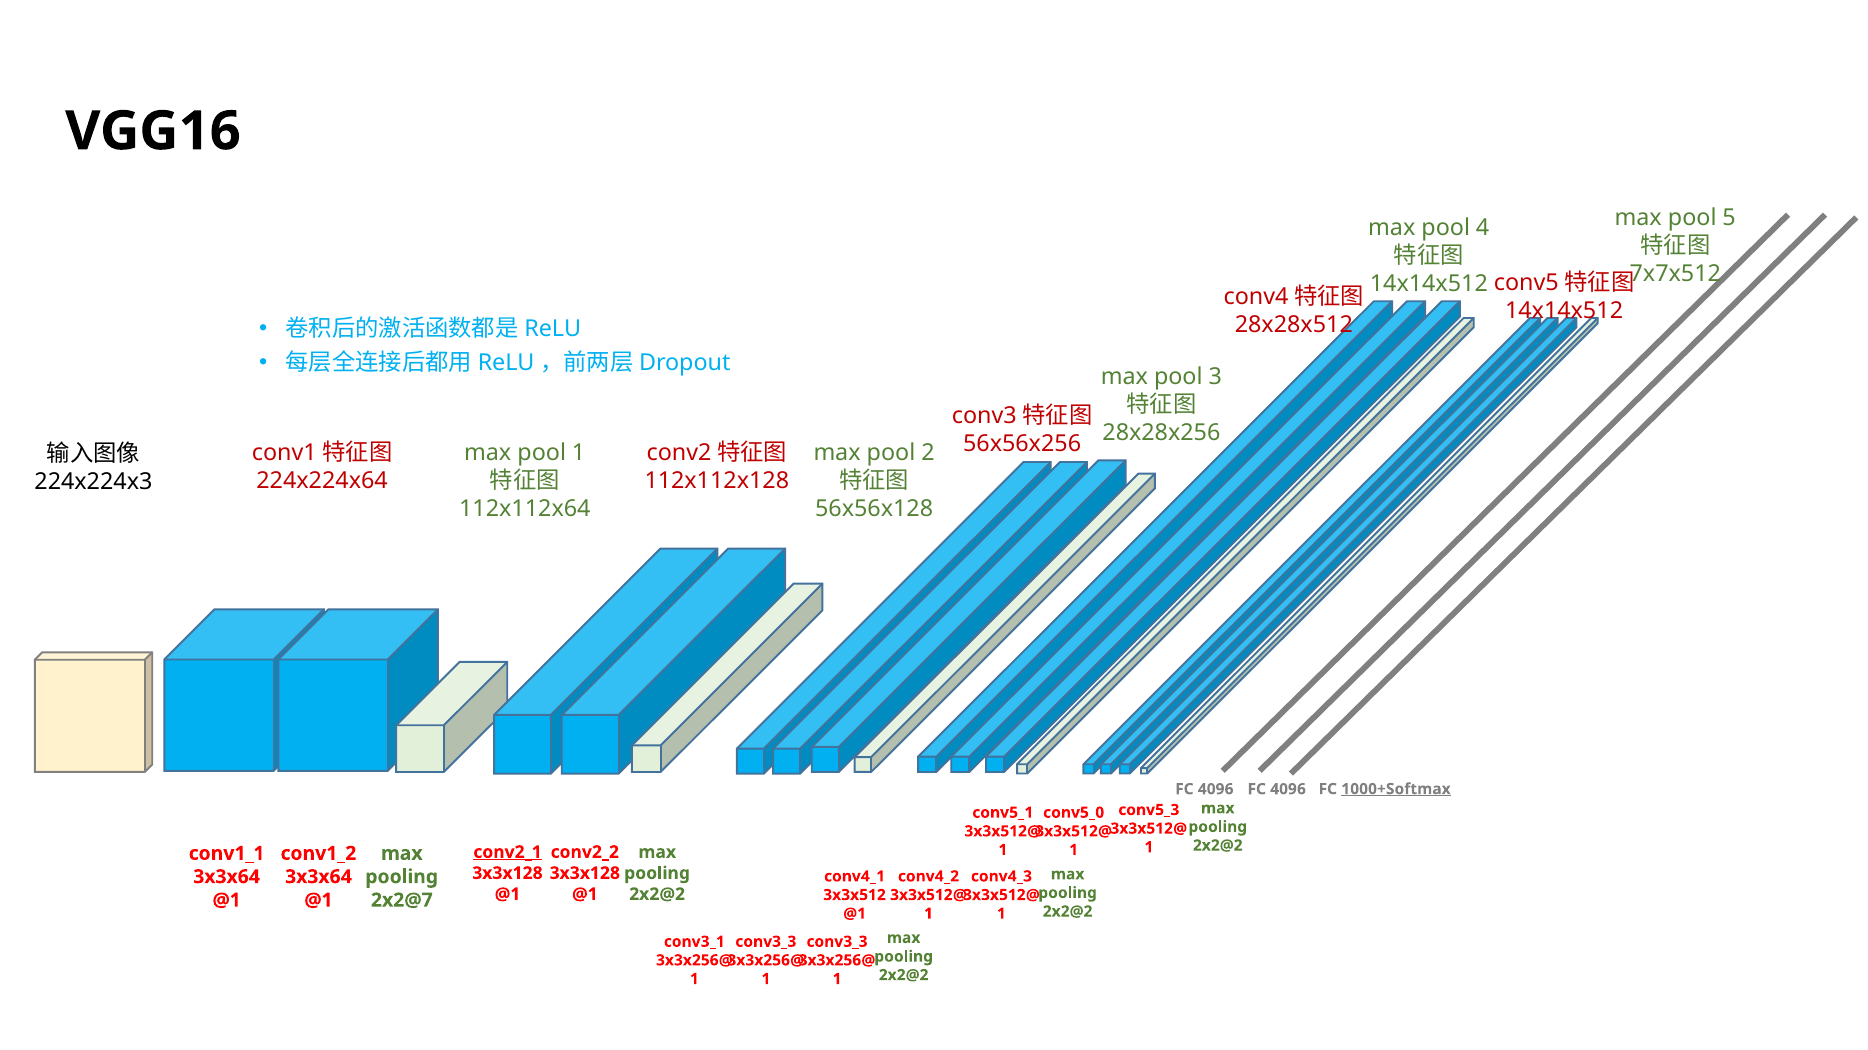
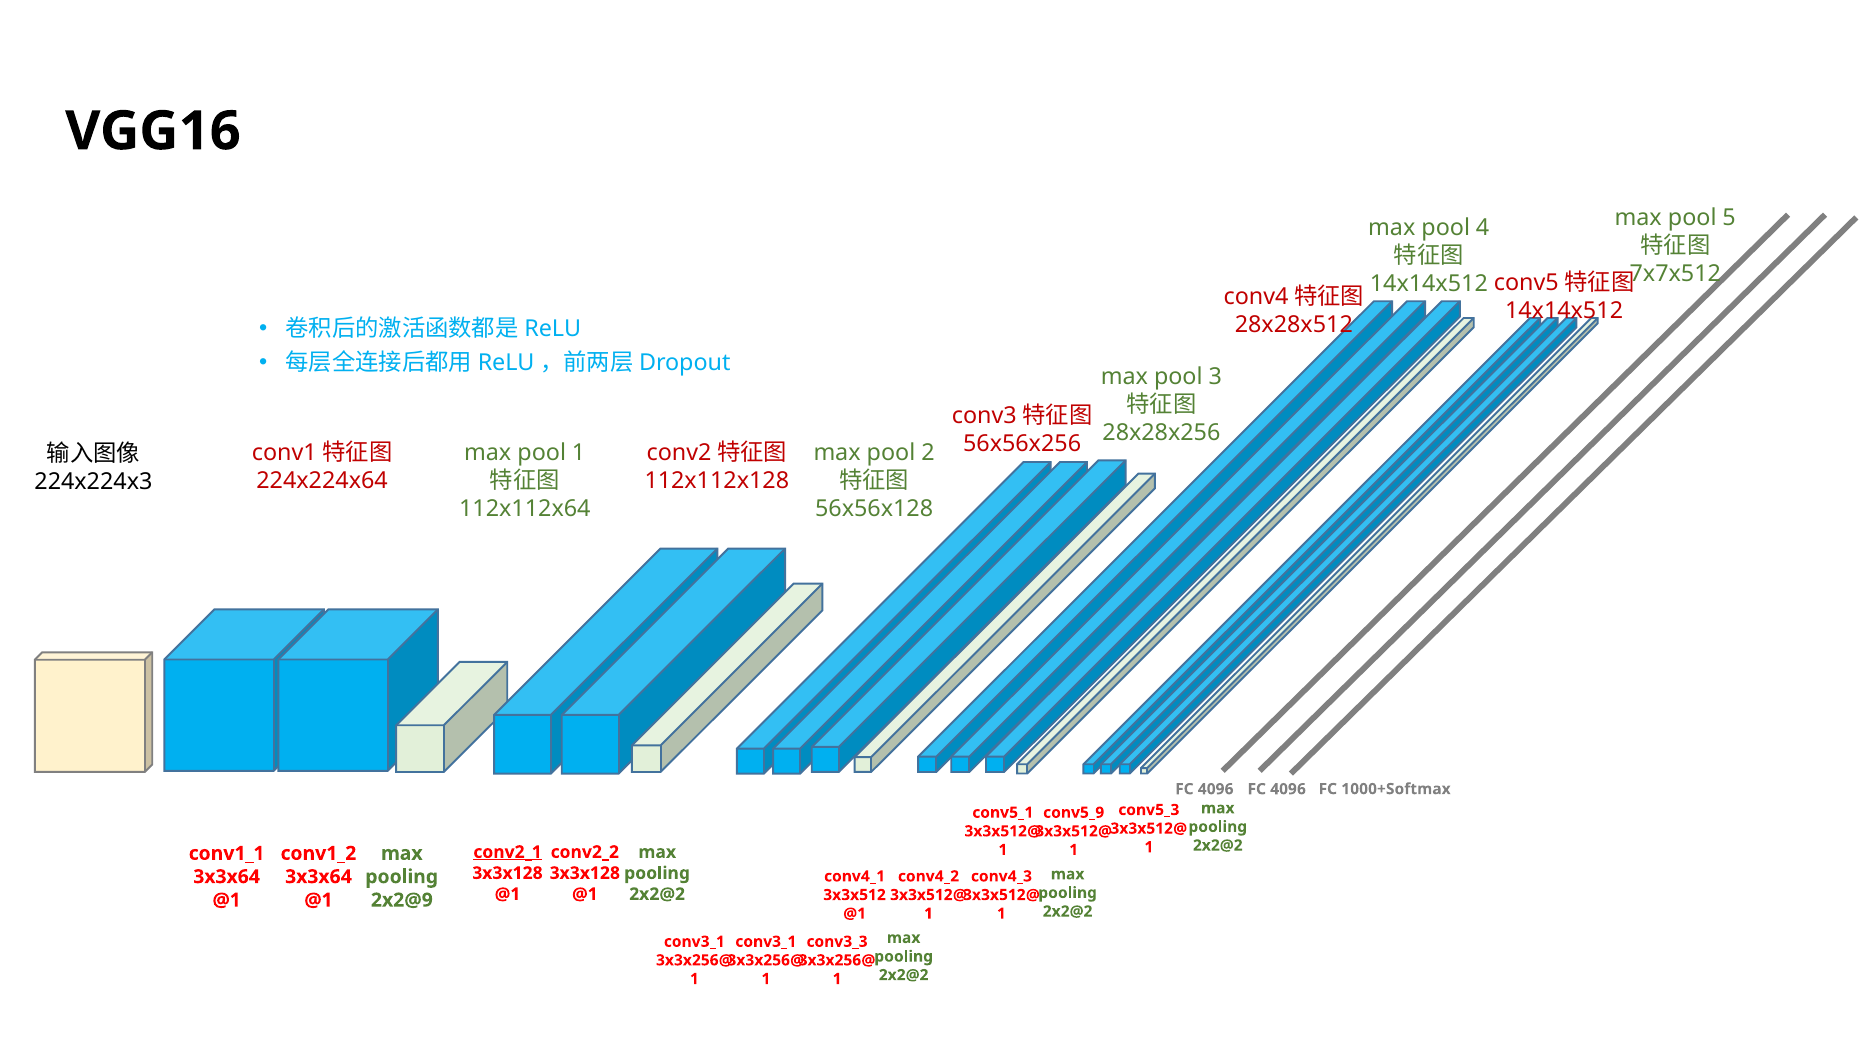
1000+Softmax underline: present -> none
conv5_0: conv5_0 -> conv5_9
2x2@7: 2x2@7 -> 2x2@9
conv3_3 at (766, 942): conv3_3 -> conv3_1
